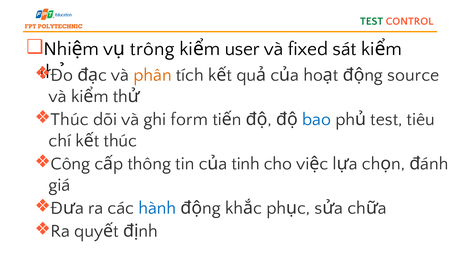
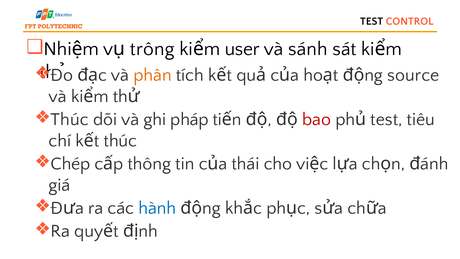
TEST at (372, 21) colour: green -> black
fixed: fixed -> sánh
form: form -> pháp
bao colour: blue -> red
Công: Công -> Chép
tinh: tinh -> thái
